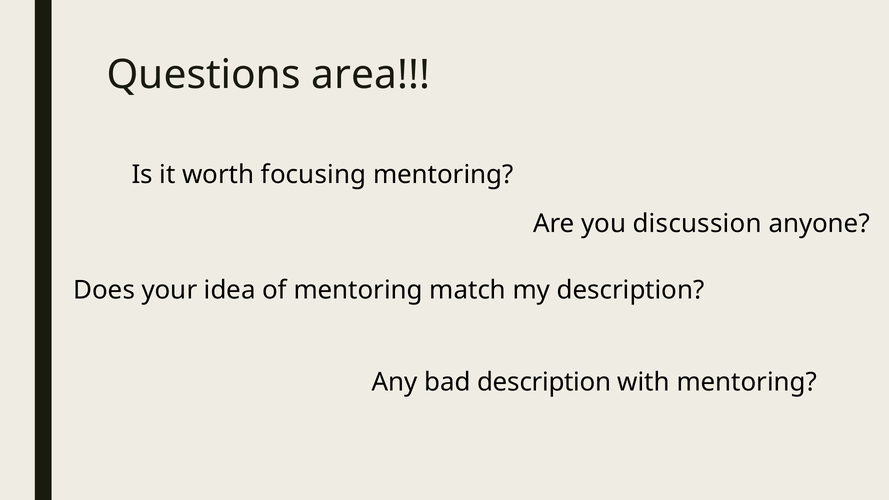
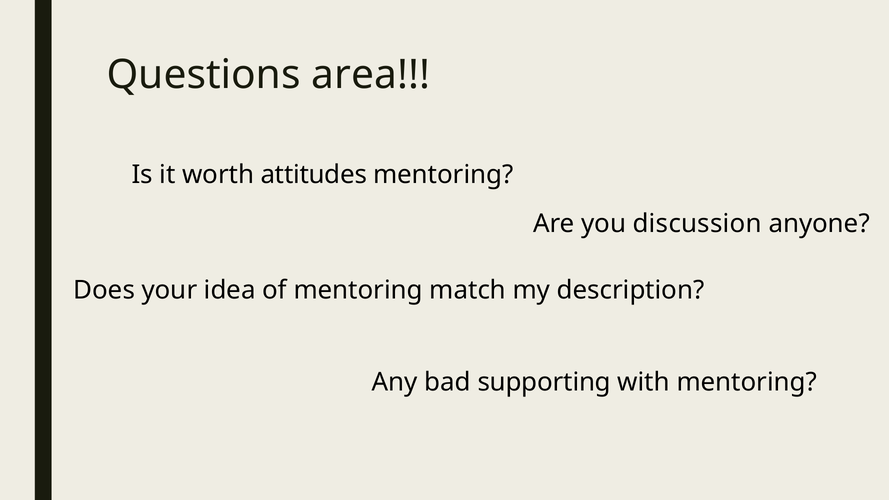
focusing: focusing -> attitudes
bad description: description -> supporting
